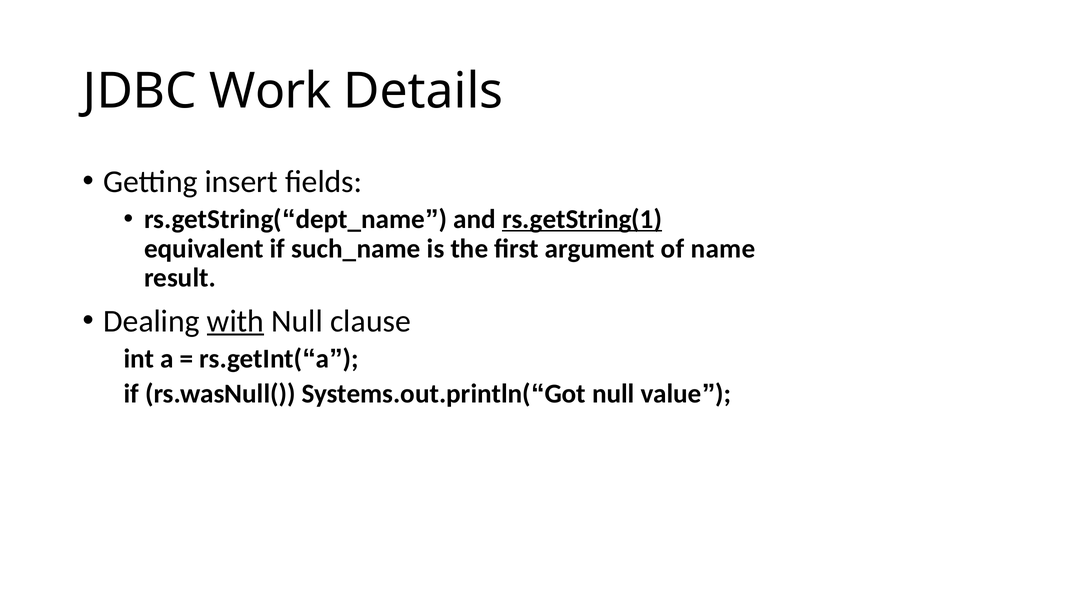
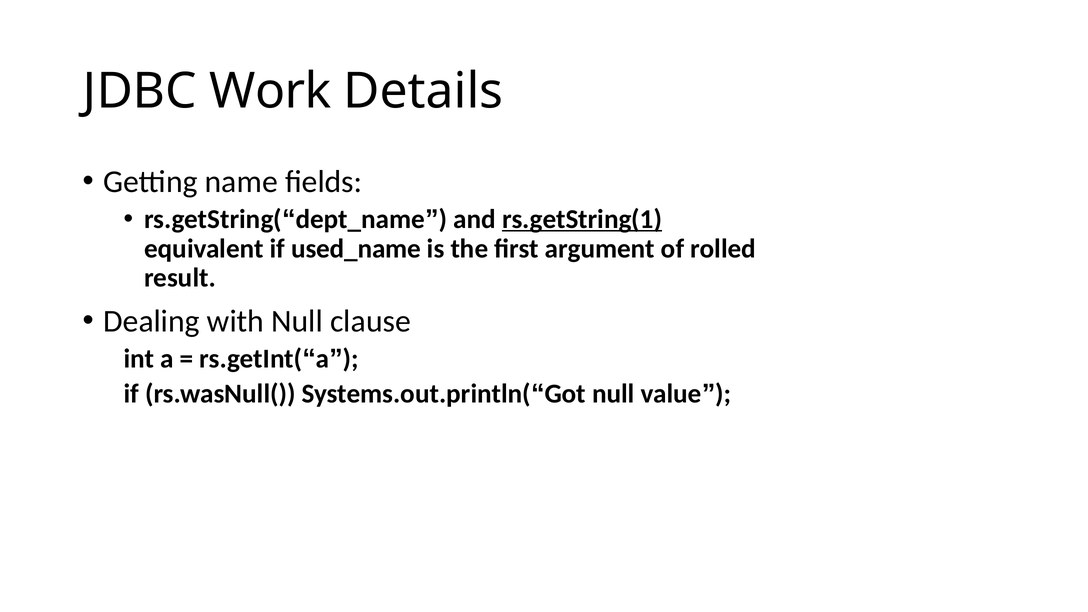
insert: insert -> name
such_name: such_name -> used_name
name: name -> rolled
with underline: present -> none
